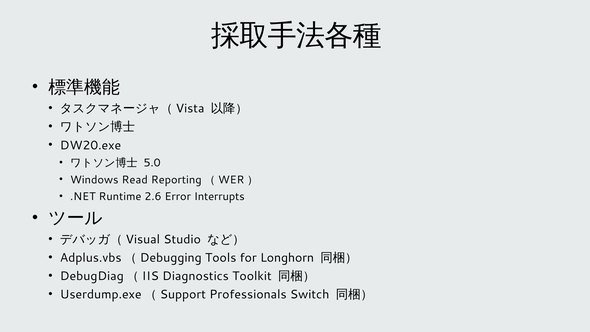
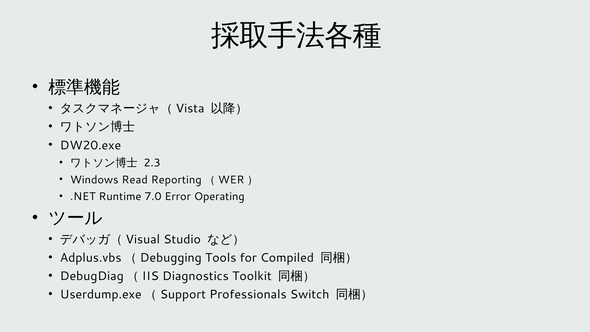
5.0: 5.0 -> 2.3
2.6: 2.6 -> 7.0
Interrupts: Interrupts -> Operating
Longhorn: Longhorn -> Compiled
